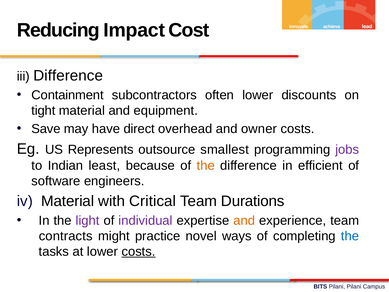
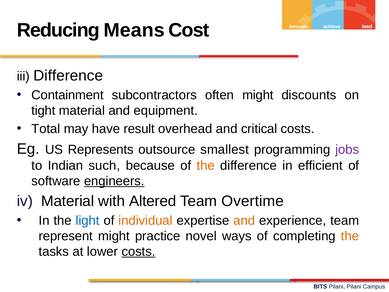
Impact: Impact -> Means
often lower: lower -> might
Save: Save -> Total
direct: direct -> result
owner: owner -> critical
least: least -> such
engineers underline: none -> present
Critical: Critical -> Altered
Durations: Durations -> Overtime
light colour: purple -> blue
individual colour: purple -> orange
contracts: contracts -> represent
the at (350, 236) colour: blue -> orange
